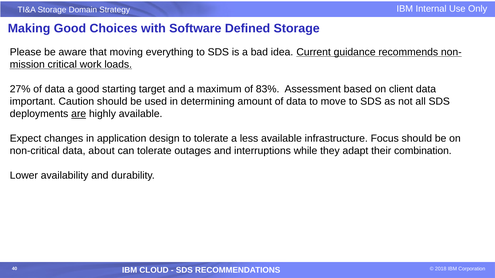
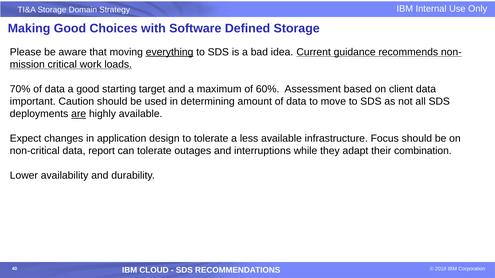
everything underline: none -> present
27%: 27% -> 70%
83%: 83% -> 60%
about: about -> report
